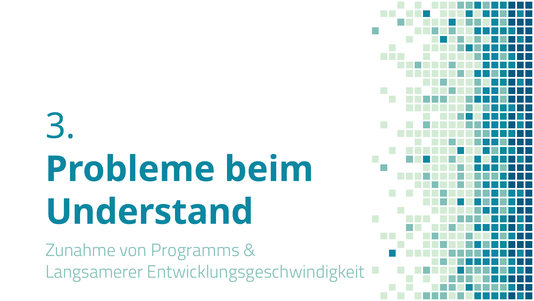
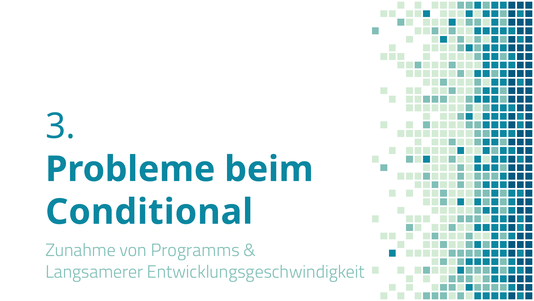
Understand: Understand -> Conditional
